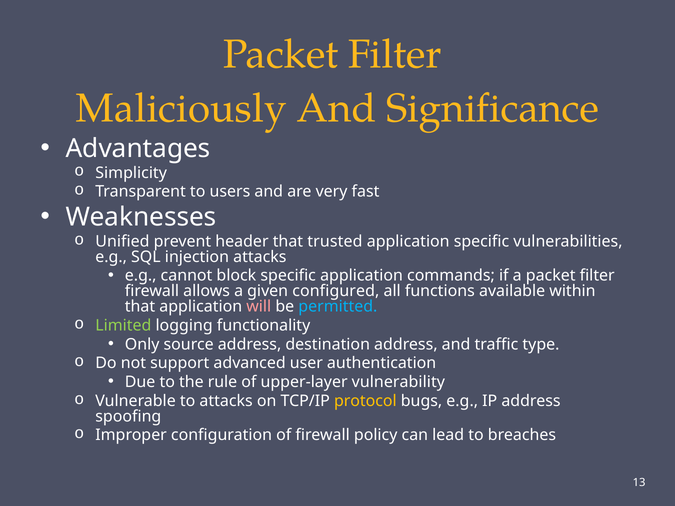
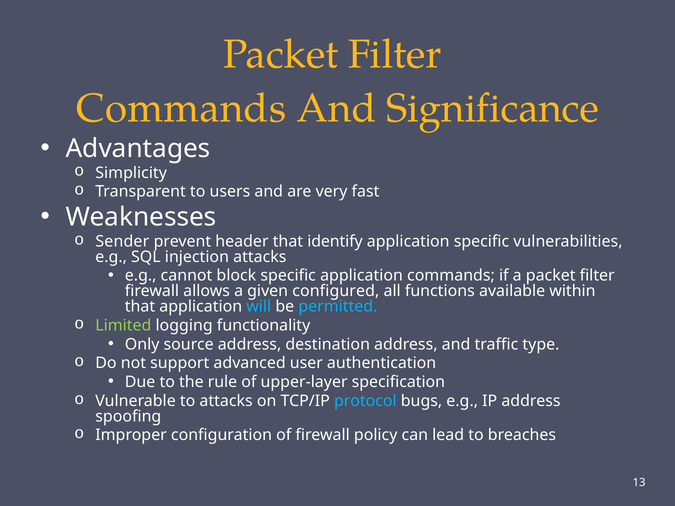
Maliciously at (181, 109): Maliciously -> Commands
Unified: Unified -> Sender
trusted: trusted -> identify
will colour: pink -> light blue
vulnerability: vulnerability -> specification
protocol colour: yellow -> light blue
